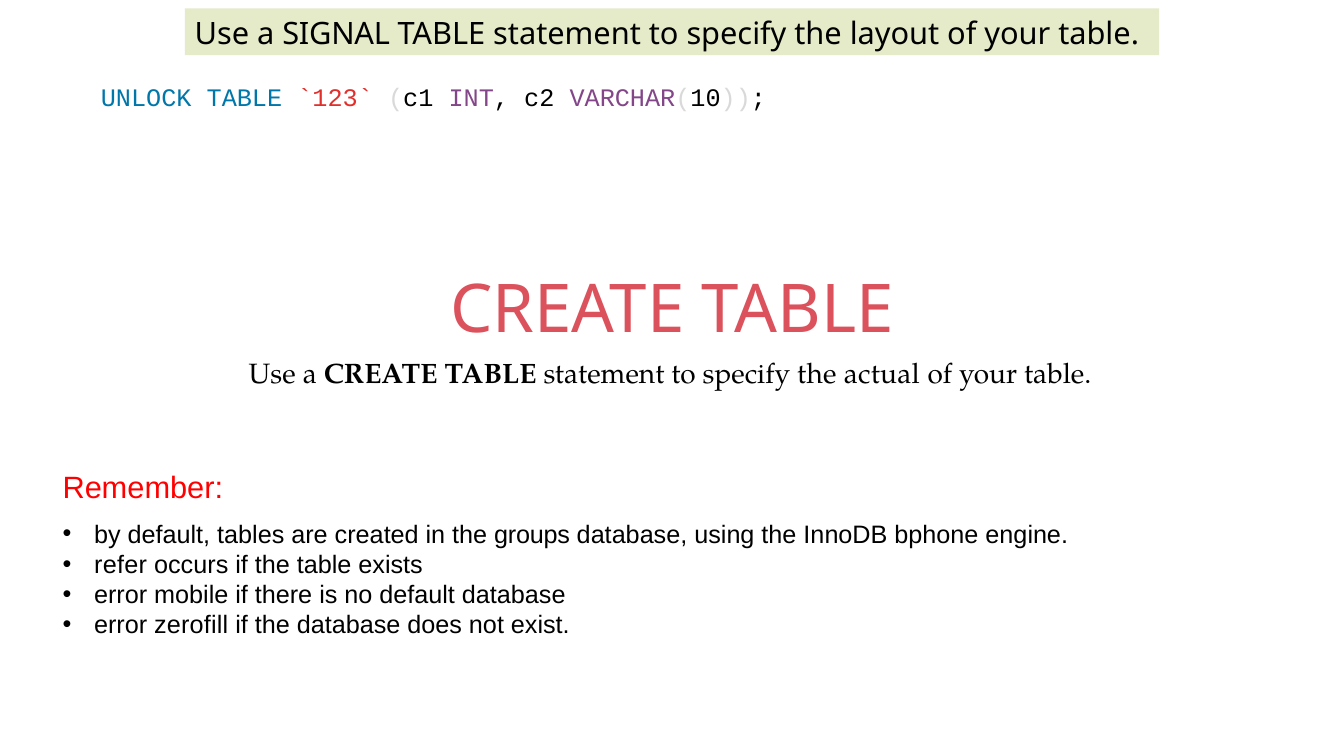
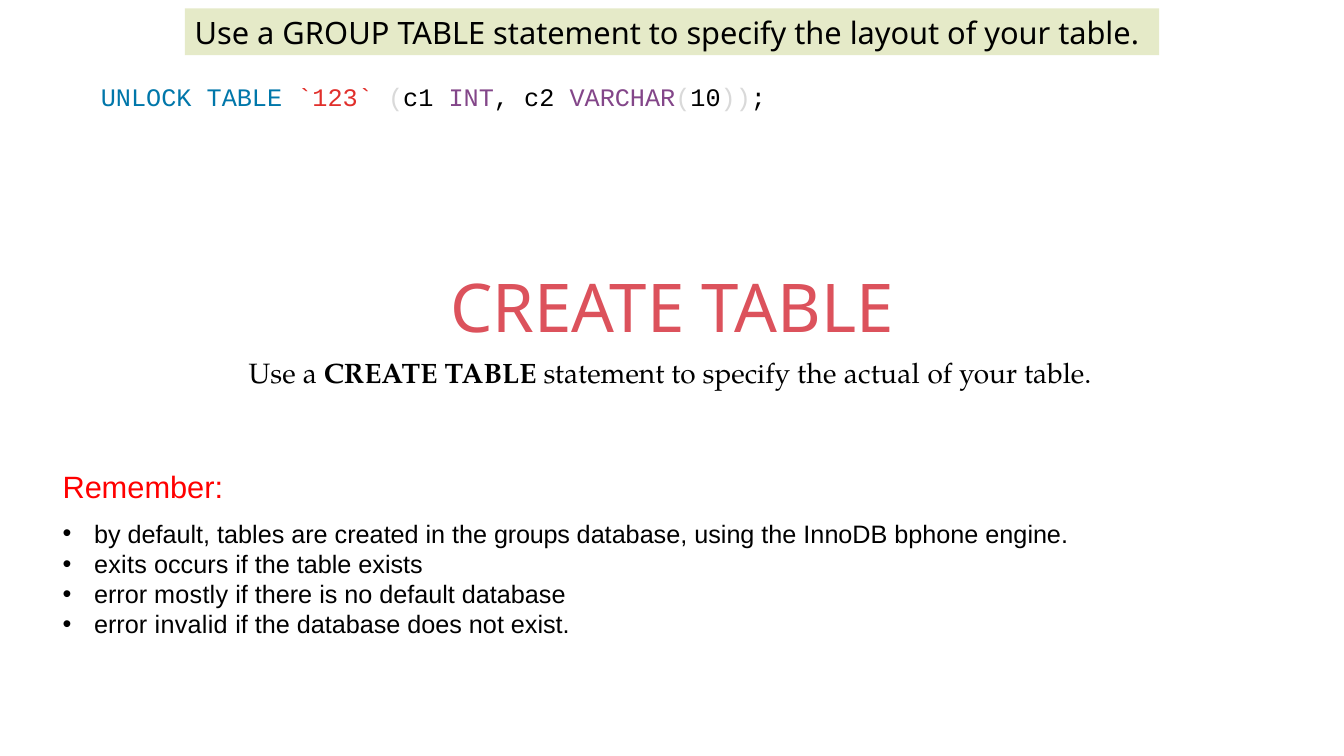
SIGNAL: SIGNAL -> GROUP
refer: refer -> exits
mobile: mobile -> mostly
zerofill: zerofill -> invalid
